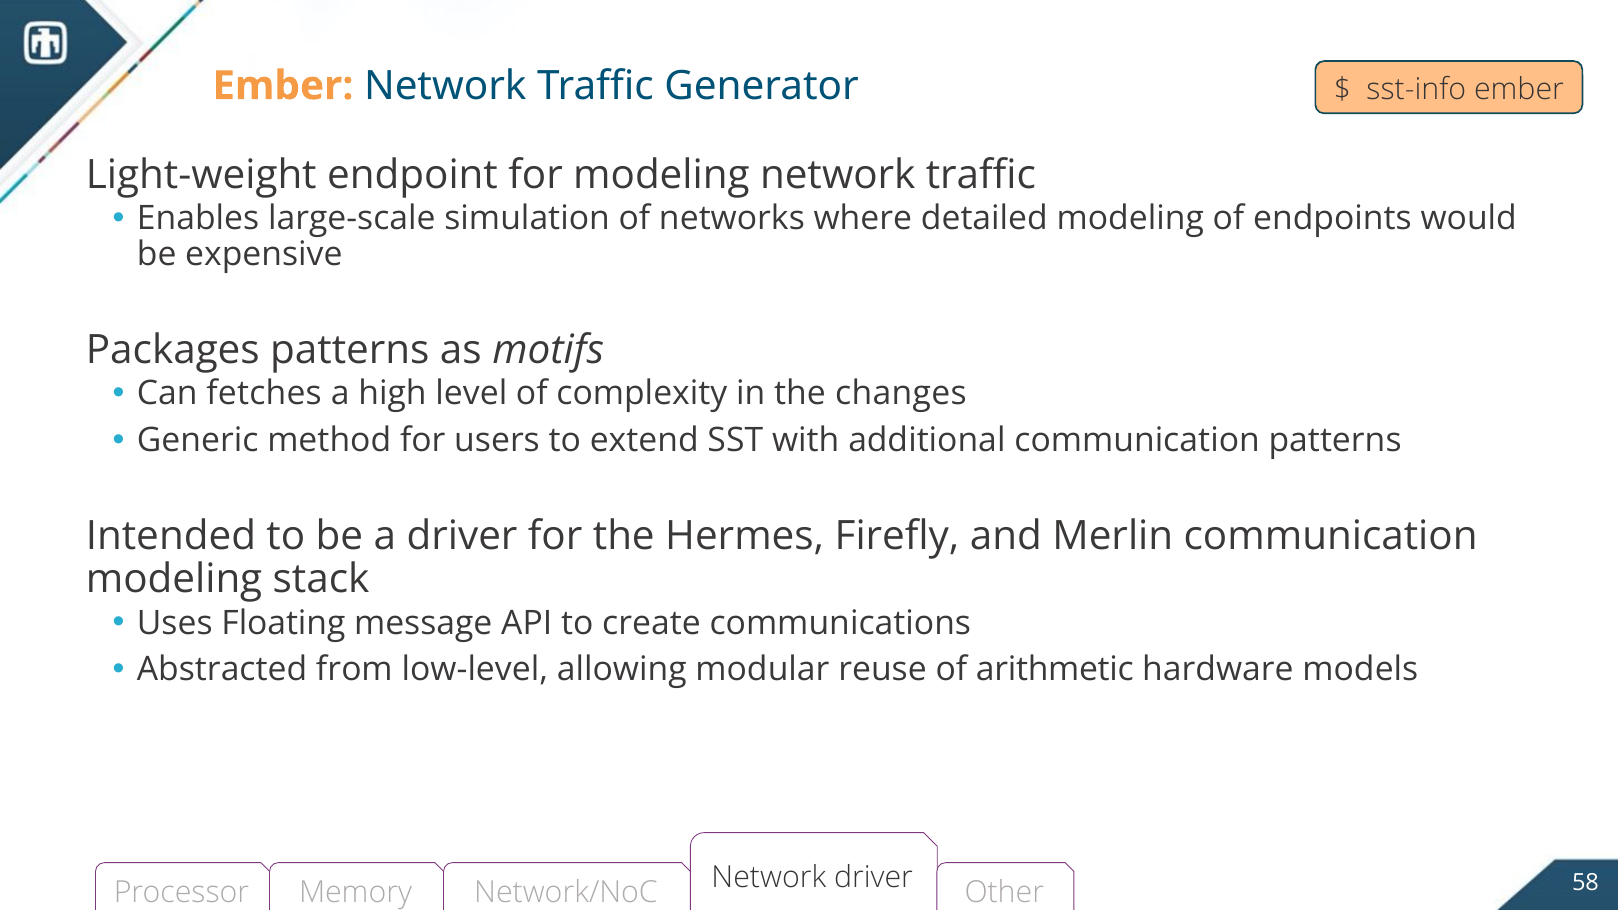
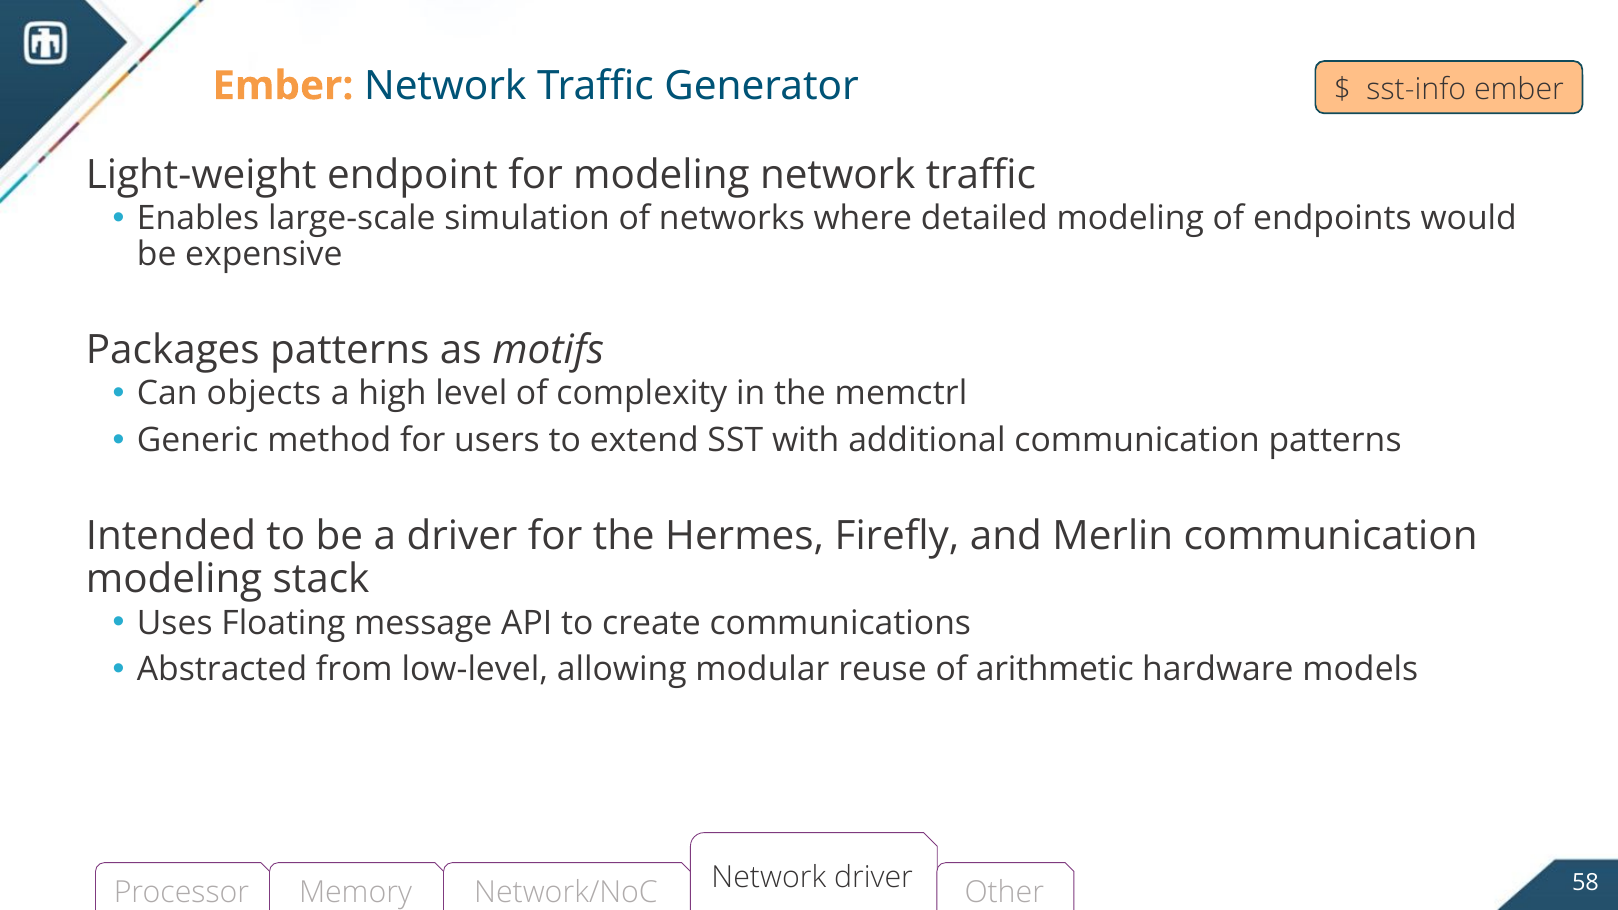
fetches: fetches -> objects
changes: changes -> memctrl
